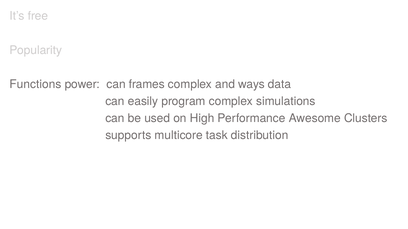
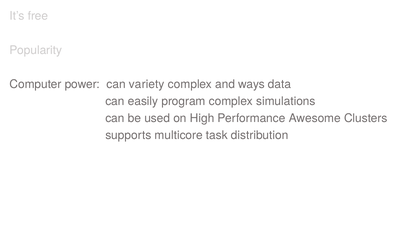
Functions: Functions -> Computer
frames: frames -> variety
